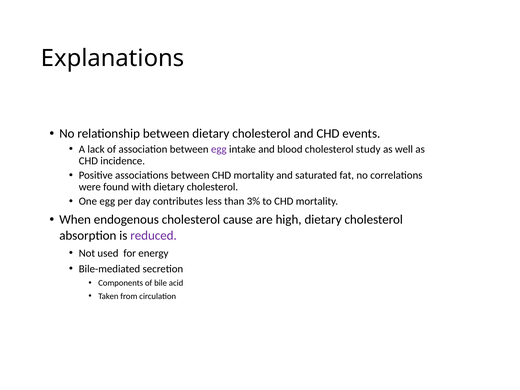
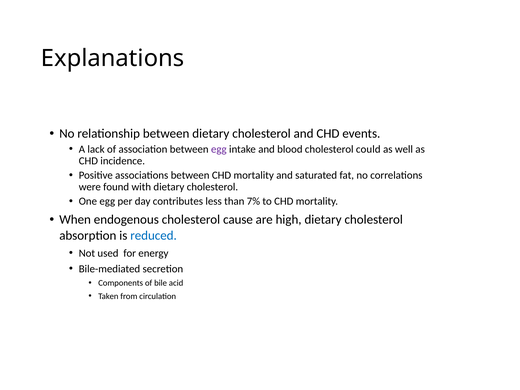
study: study -> could
3%: 3% -> 7%
reduced colour: purple -> blue
